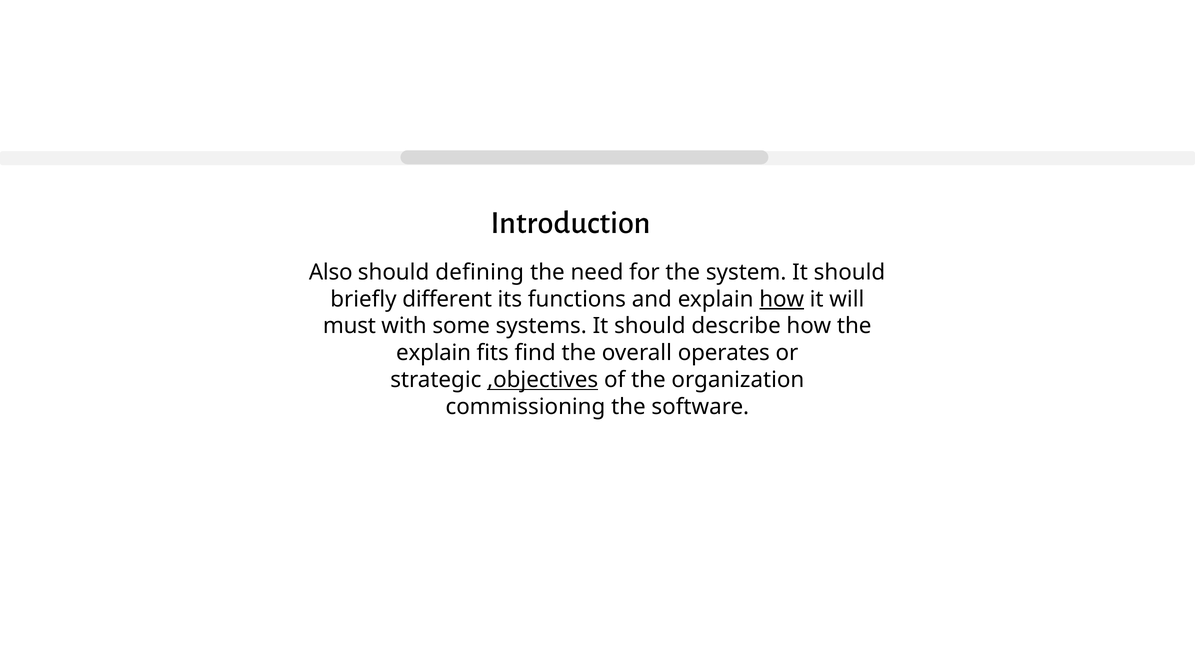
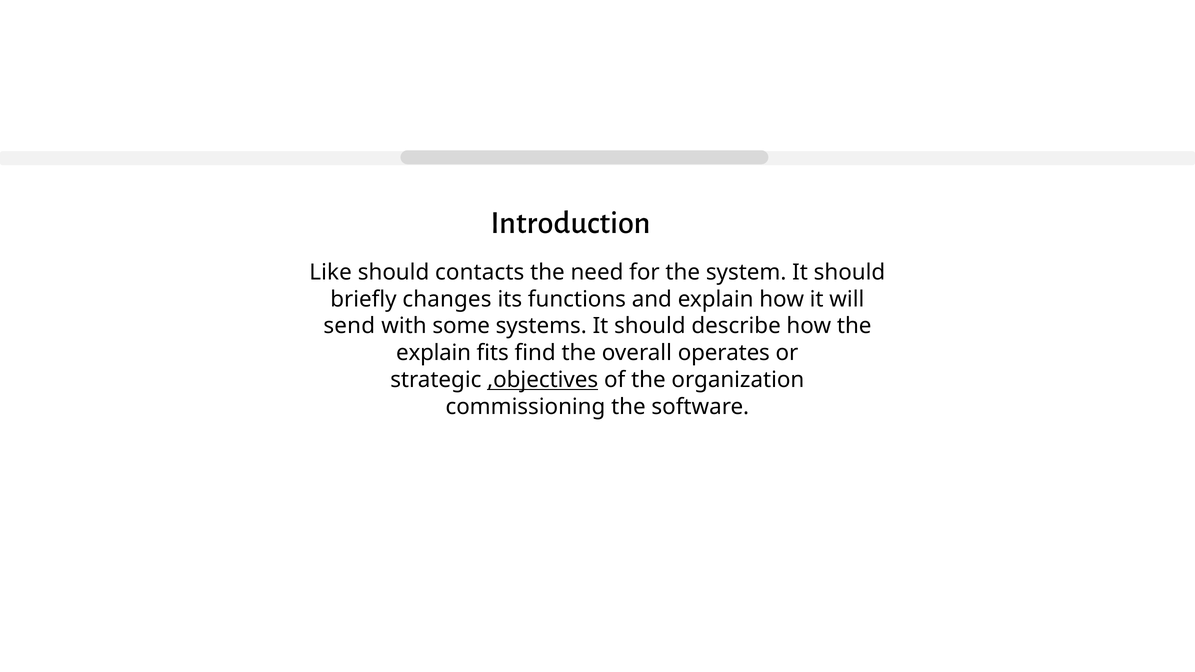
Also: Also -> Like
defining: defining -> contacts
different: different -> changes
how at (782, 299) underline: present -> none
must: must -> send
